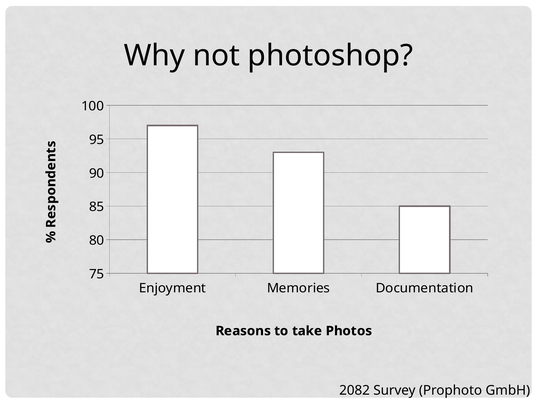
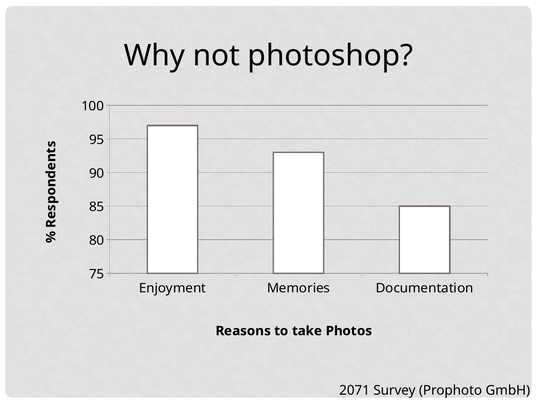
2082: 2082 -> 2071
